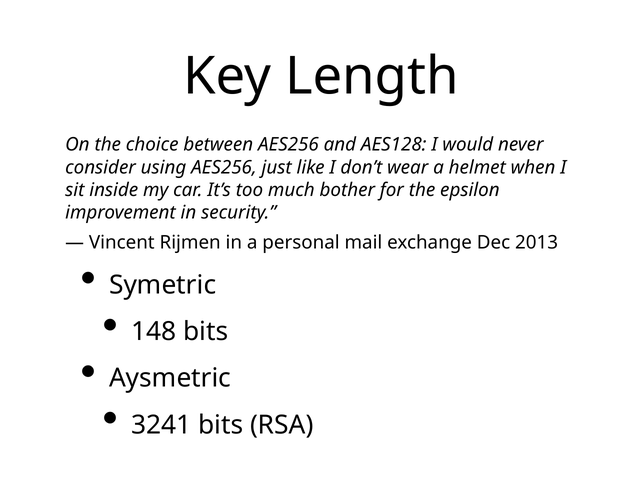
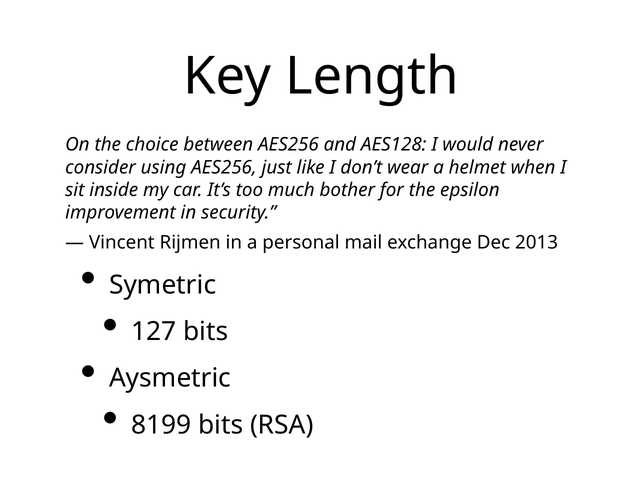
148: 148 -> 127
3241: 3241 -> 8199
